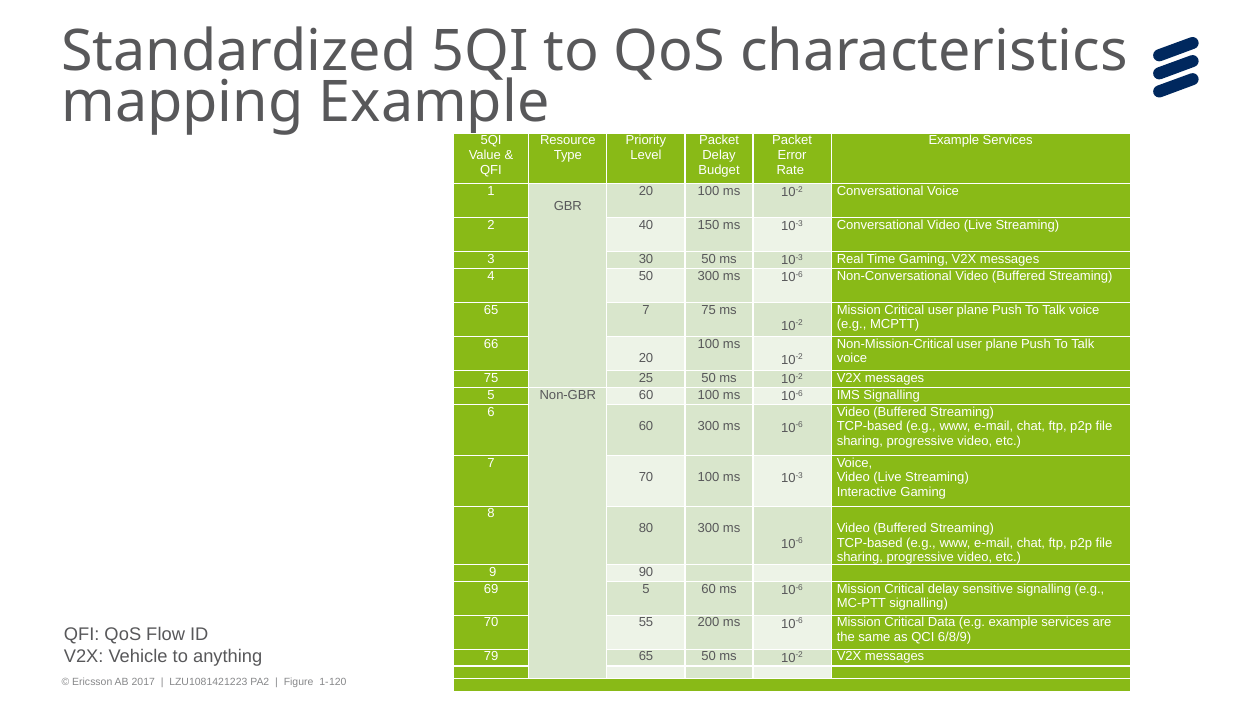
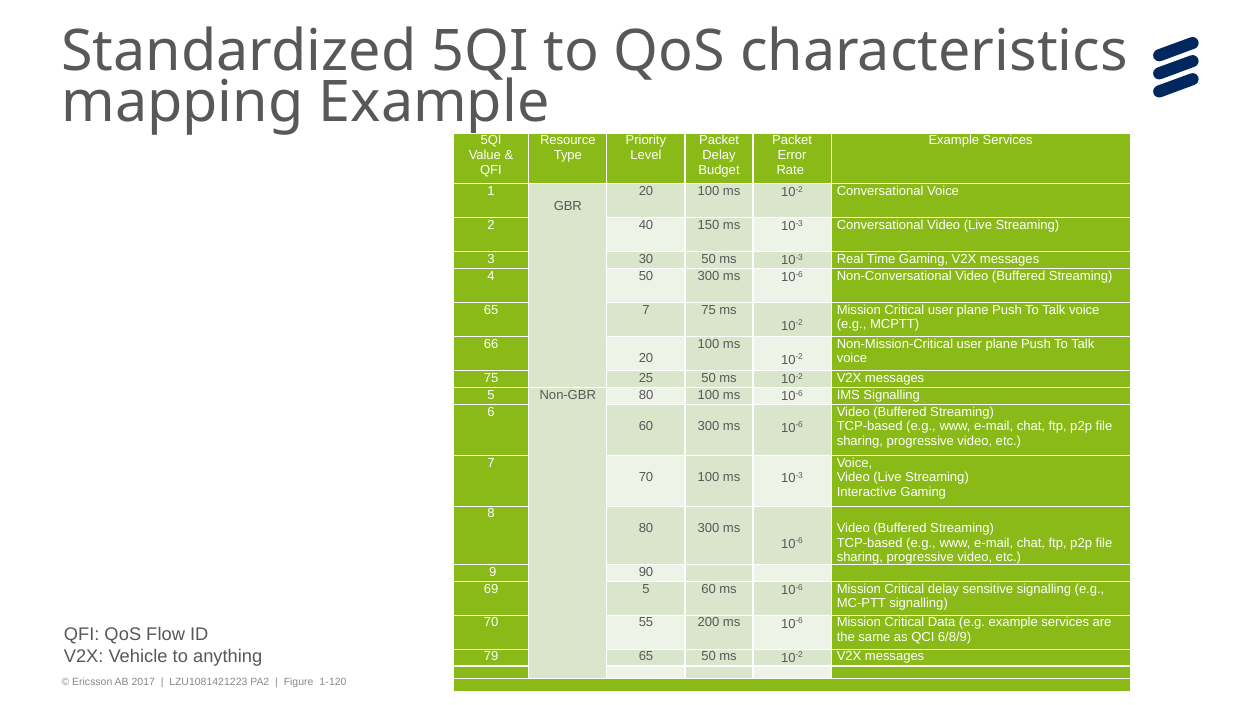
Non-GBR 60: 60 -> 80
